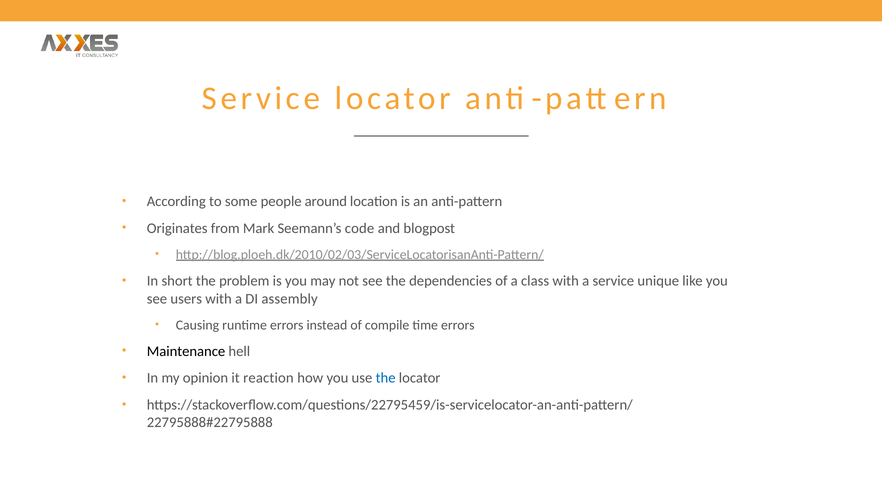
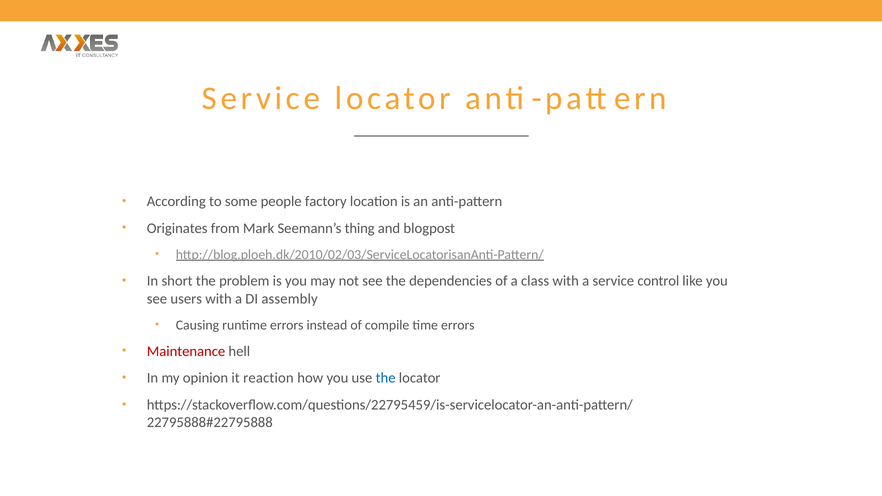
around: around -> factory
code: code -> thing
unique: unique -> control
Maintenance colour: black -> red
